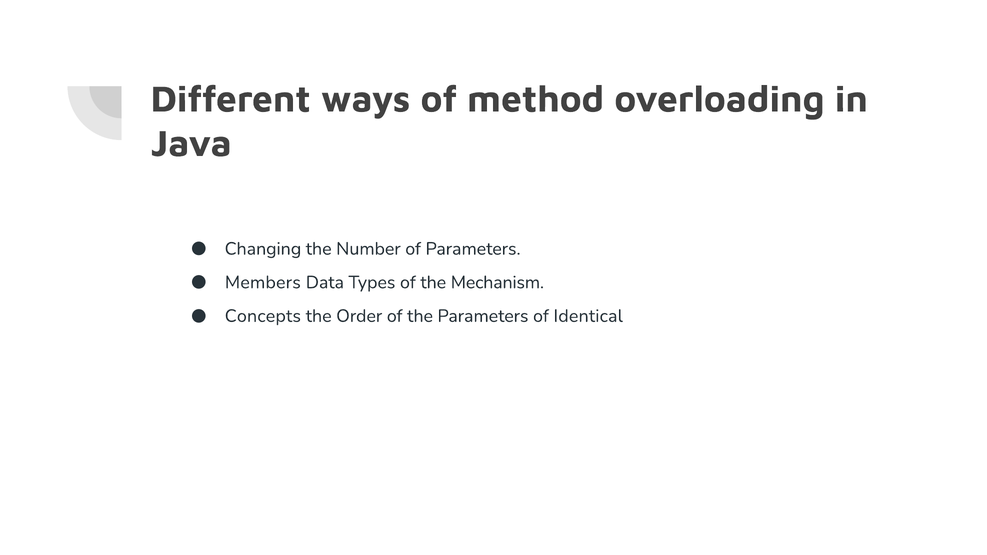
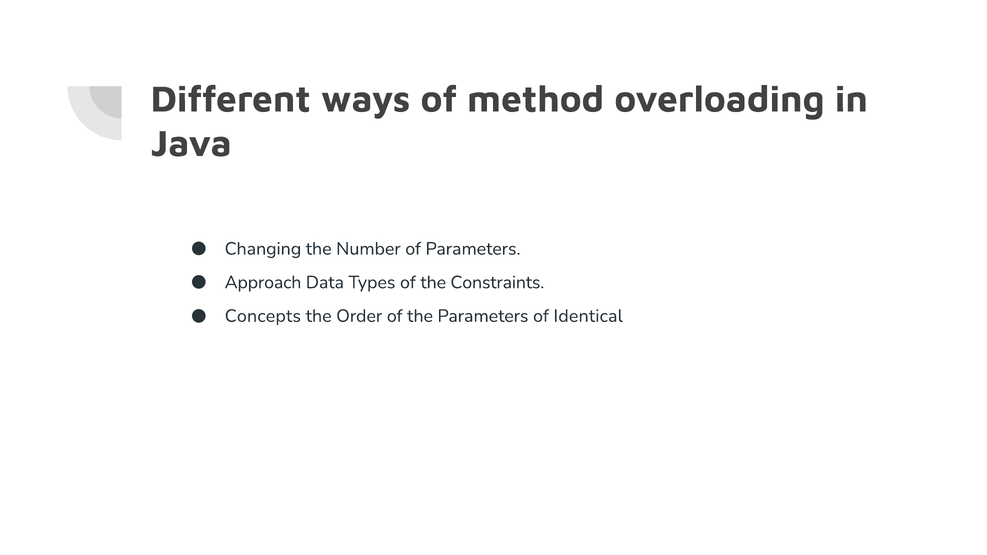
Members: Members -> Approach
Mechanism: Mechanism -> Constraints
